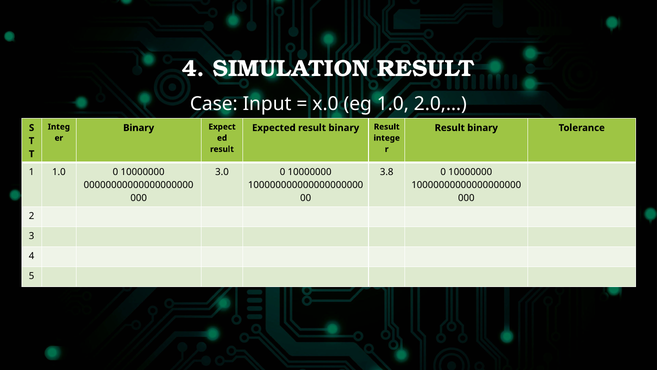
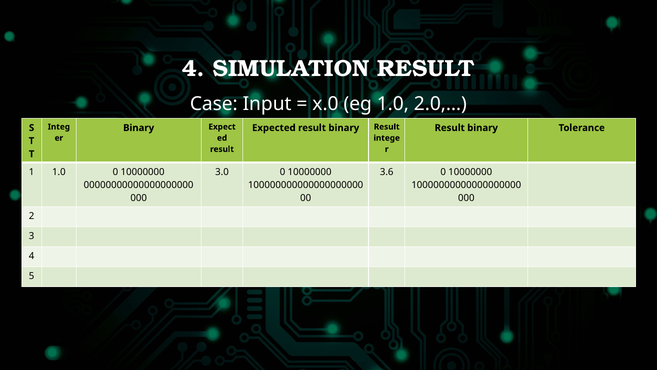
3.8: 3.8 -> 3.6
